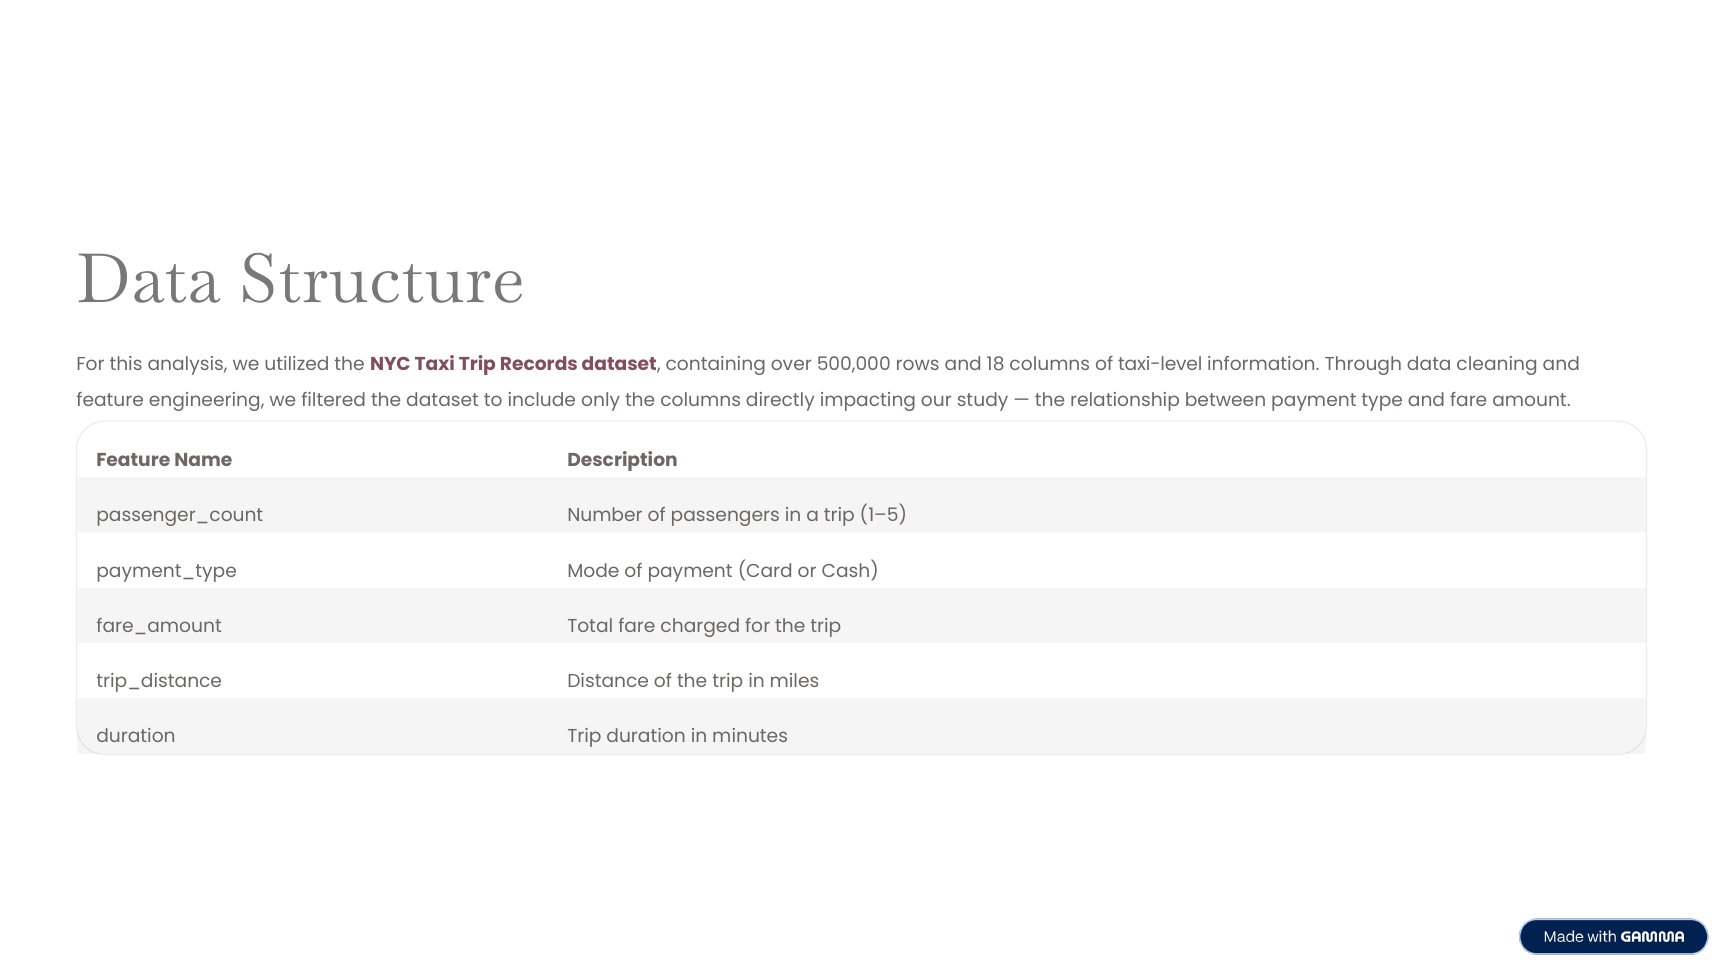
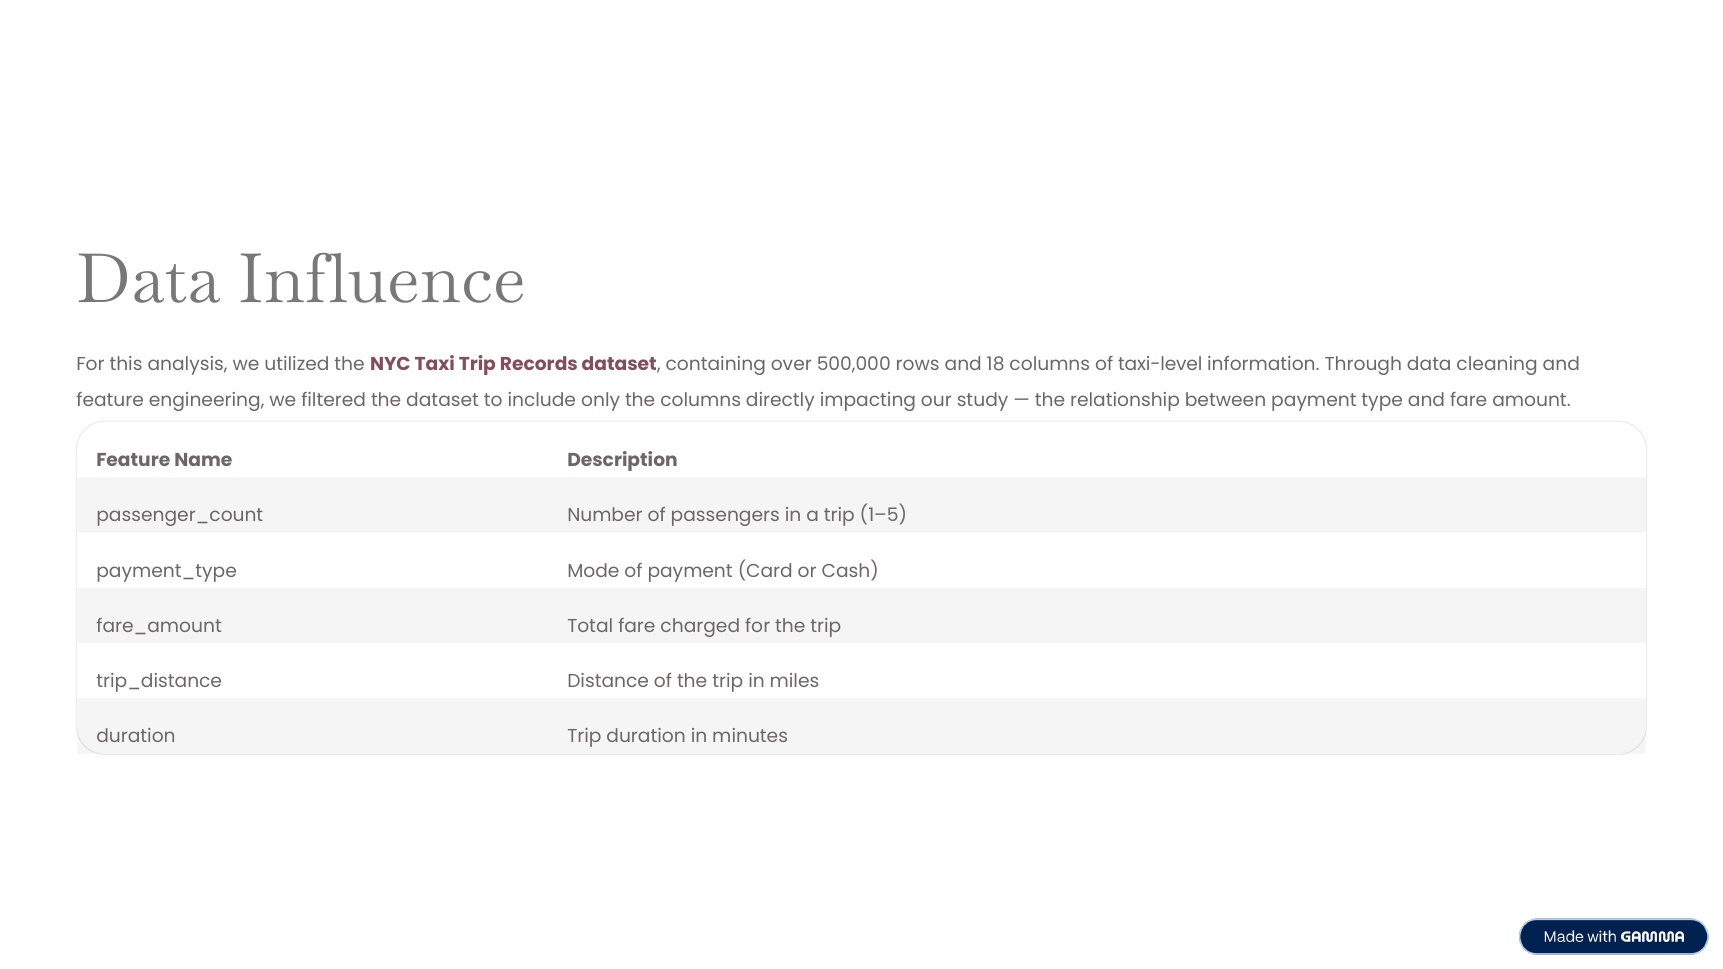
Structure: Structure -> Influence
